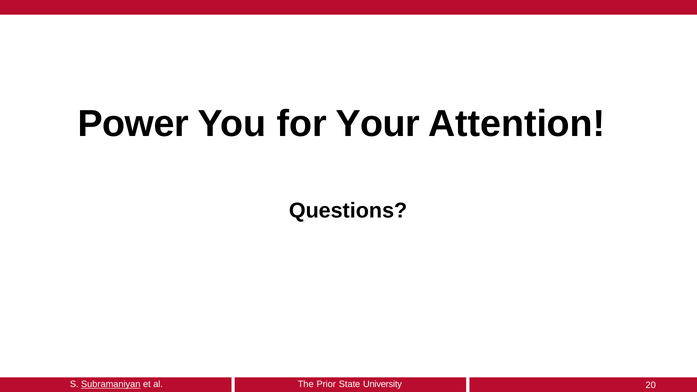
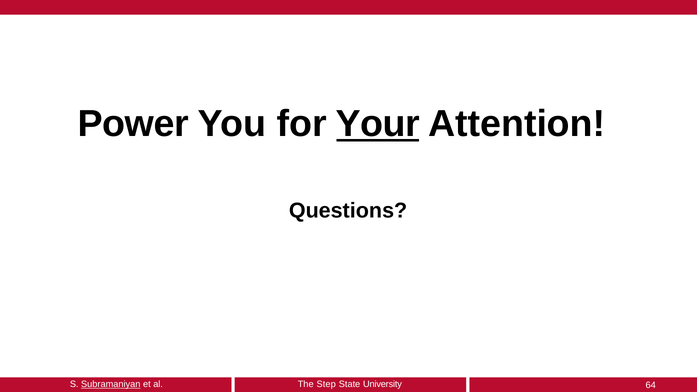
Your underline: none -> present
Prior: Prior -> Step
20: 20 -> 64
